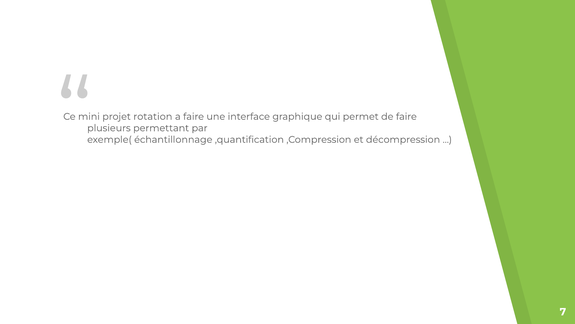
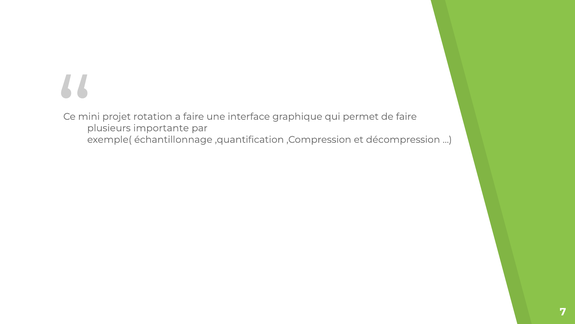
permettant: permettant -> importante
